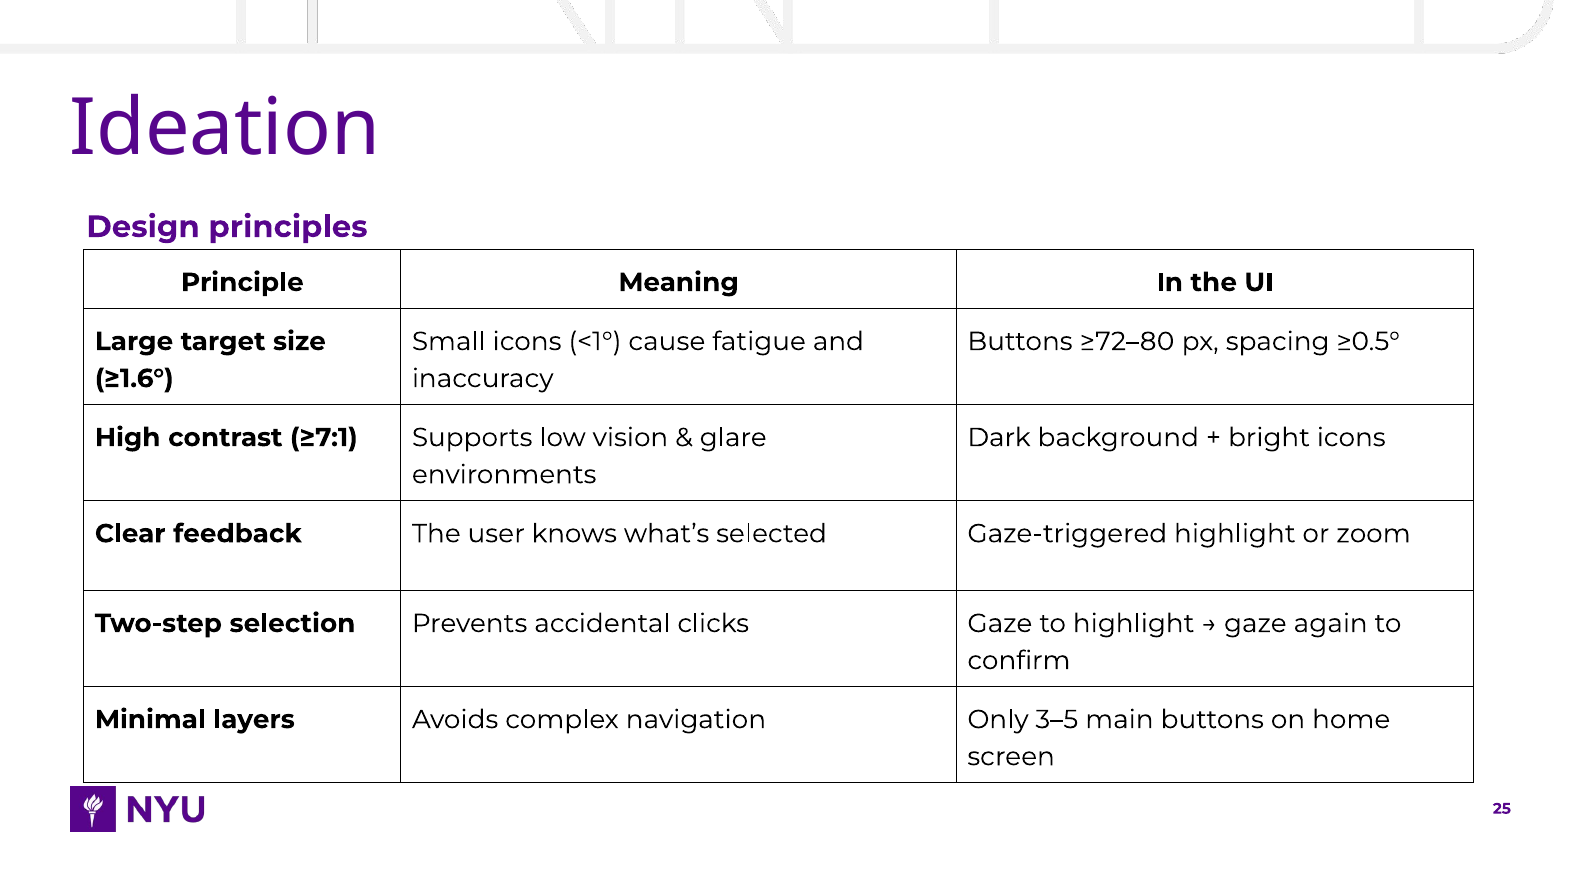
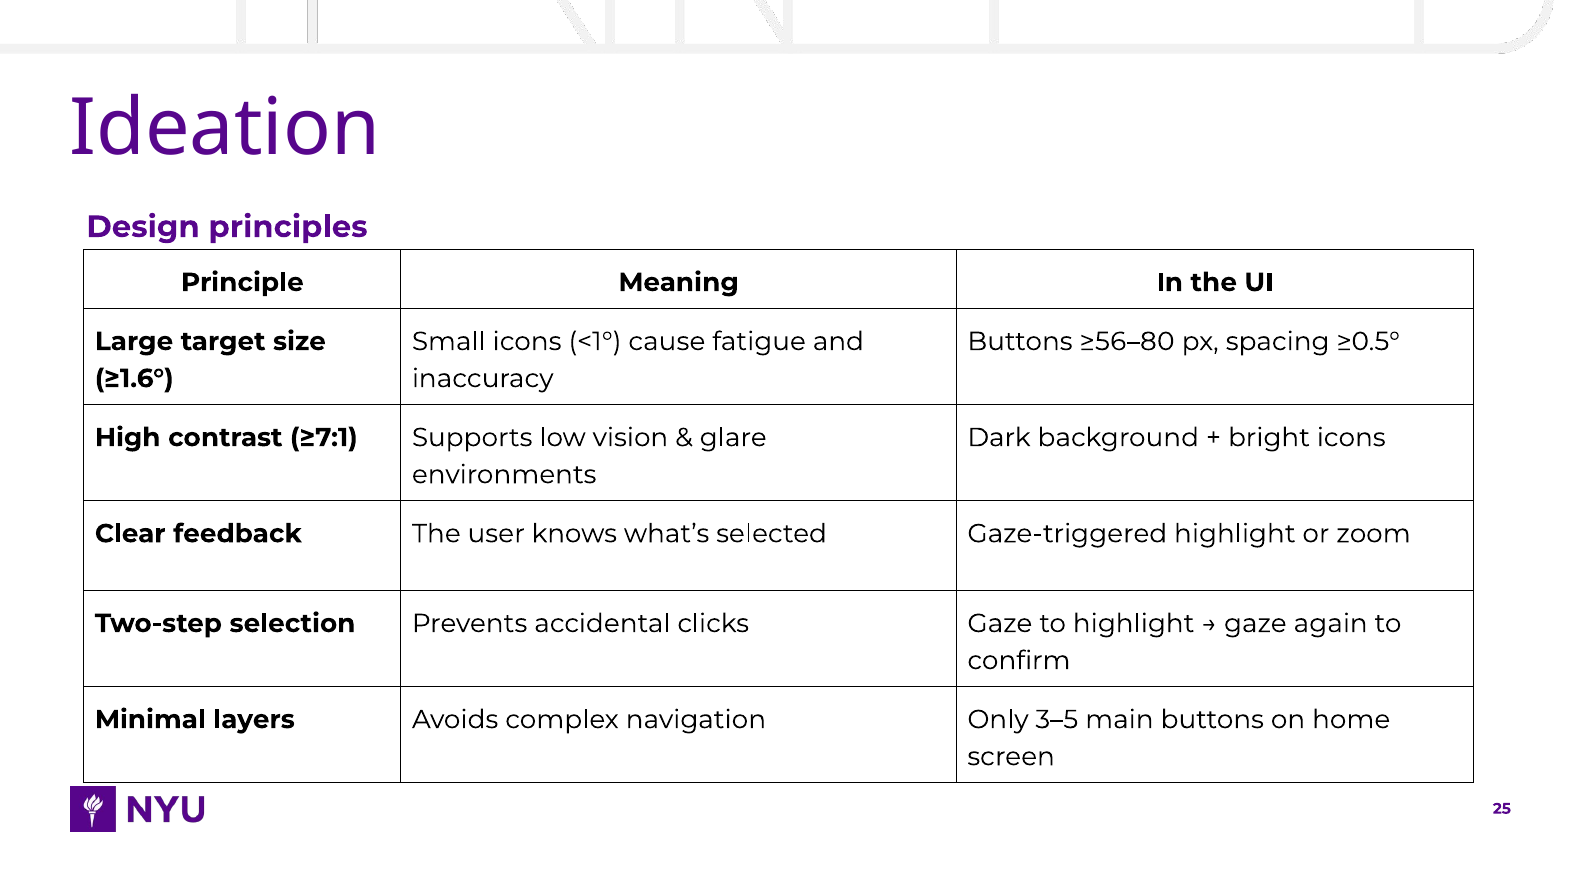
≥72–80: ≥72–80 -> ≥56–80
